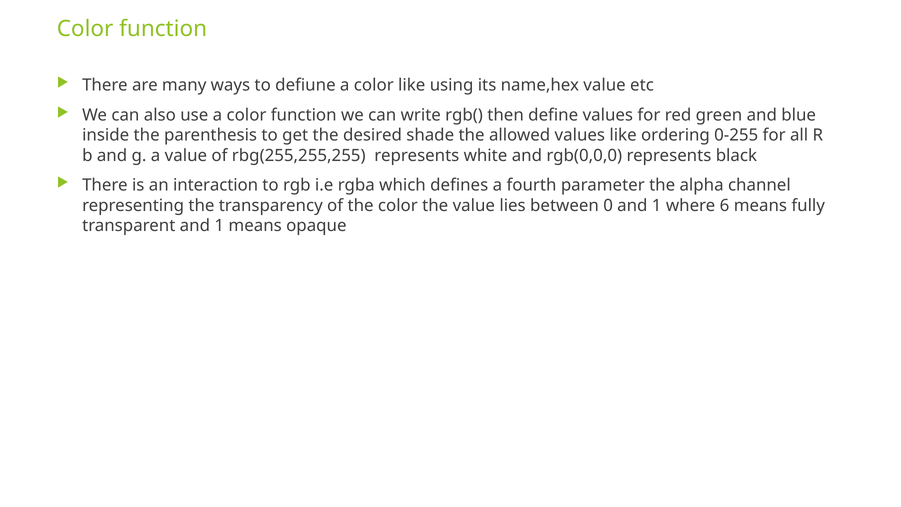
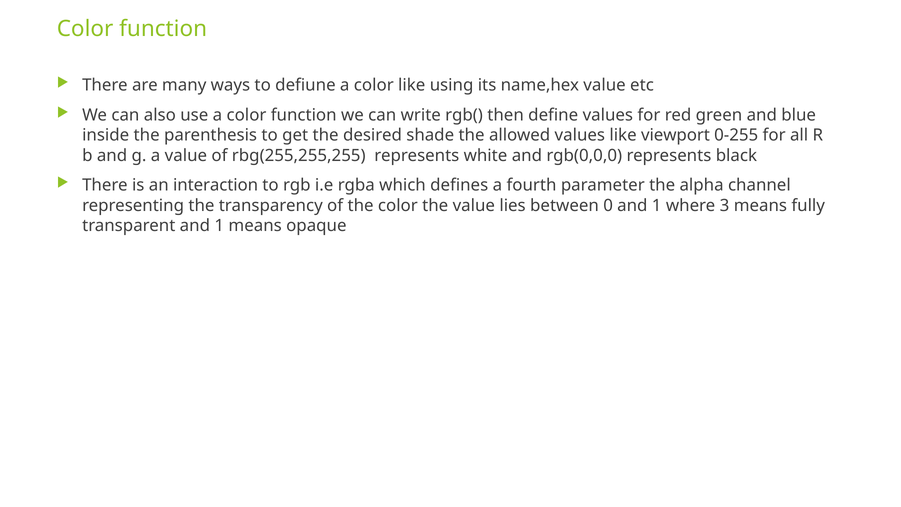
ordering: ordering -> viewport
6: 6 -> 3
